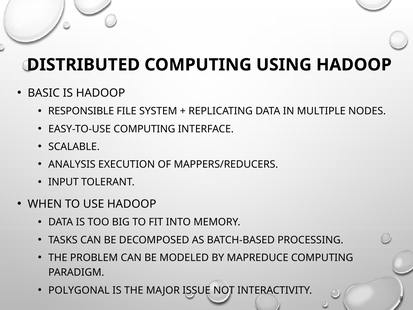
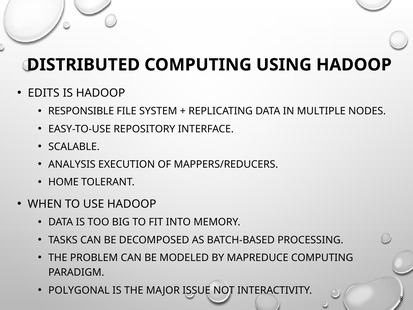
BASIC: BASIC -> EDITS
EASY-TO-USE COMPUTING: COMPUTING -> REPOSITORY
INPUT: INPUT -> HOME
